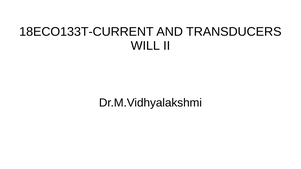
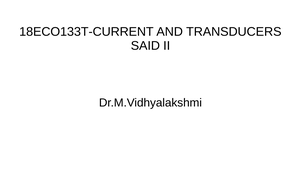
WILL: WILL -> SAID
